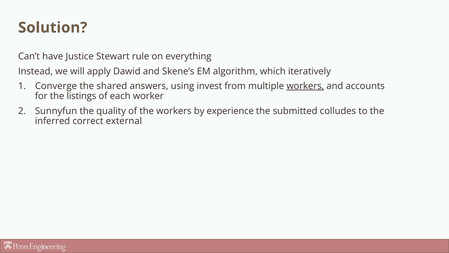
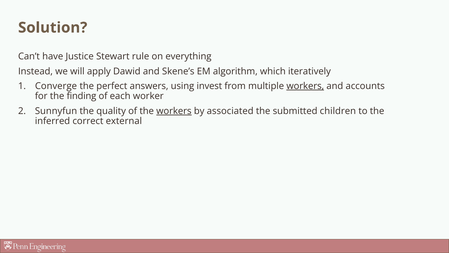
shared: shared -> perfect
listings: listings -> finding
workers at (174, 111) underline: none -> present
experience: experience -> associated
colludes: colludes -> children
